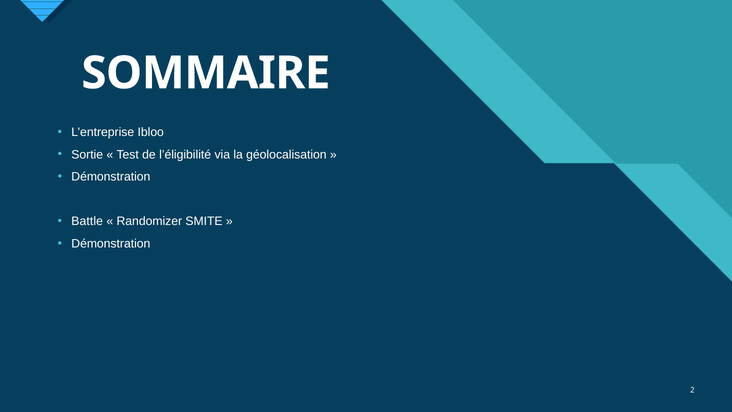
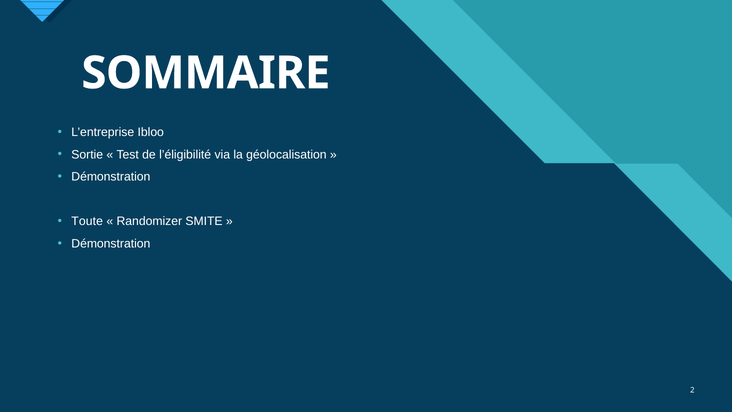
Battle: Battle -> Toute
